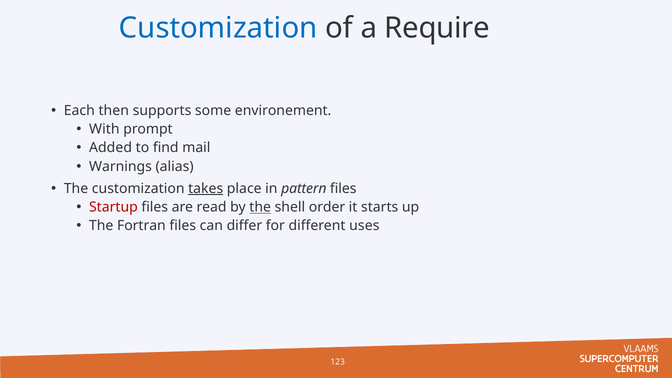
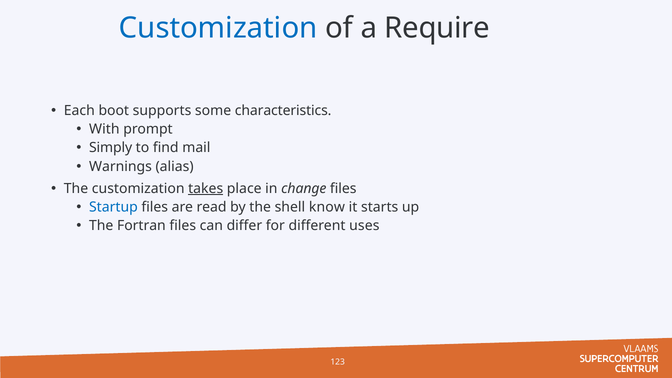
then: then -> boot
environement: environement -> characteristics
Added: Added -> Simply
pattern: pattern -> change
Startup colour: red -> blue
the at (260, 207) underline: present -> none
order: order -> know
